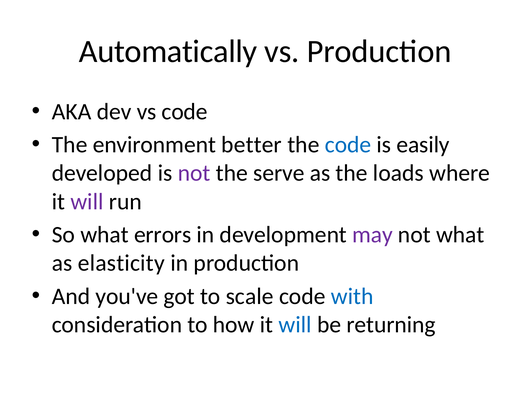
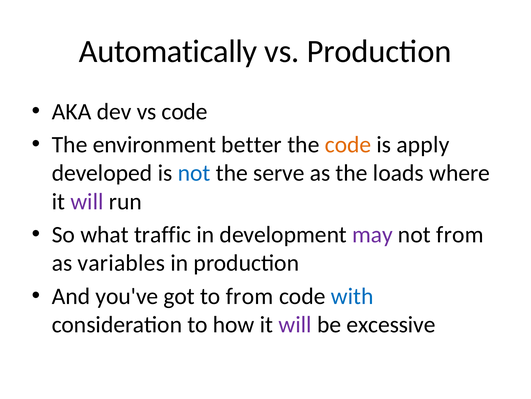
code at (348, 144) colour: blue -> orange
easily: easily -> apply
not at (194, 173) colour: purple -> blue
errors: errors -> traffic
not what: what -> from
elasticity: elasticity -> variables
to scale: scale -> from
will at (295, 324) colour: blue -> purple
returning: returning -> excessive
